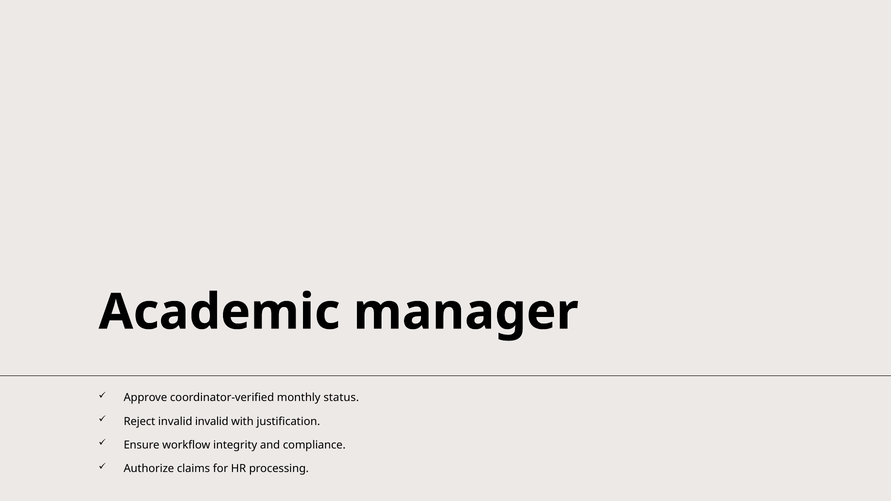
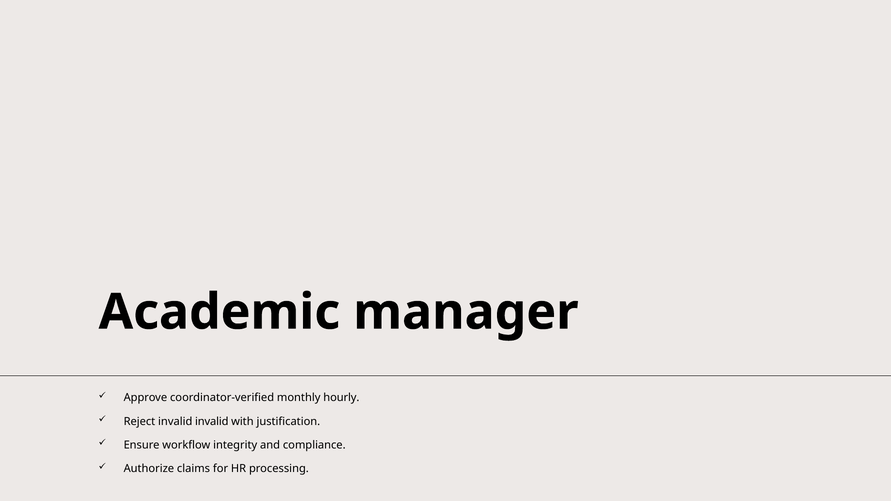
status: status -> hourly
